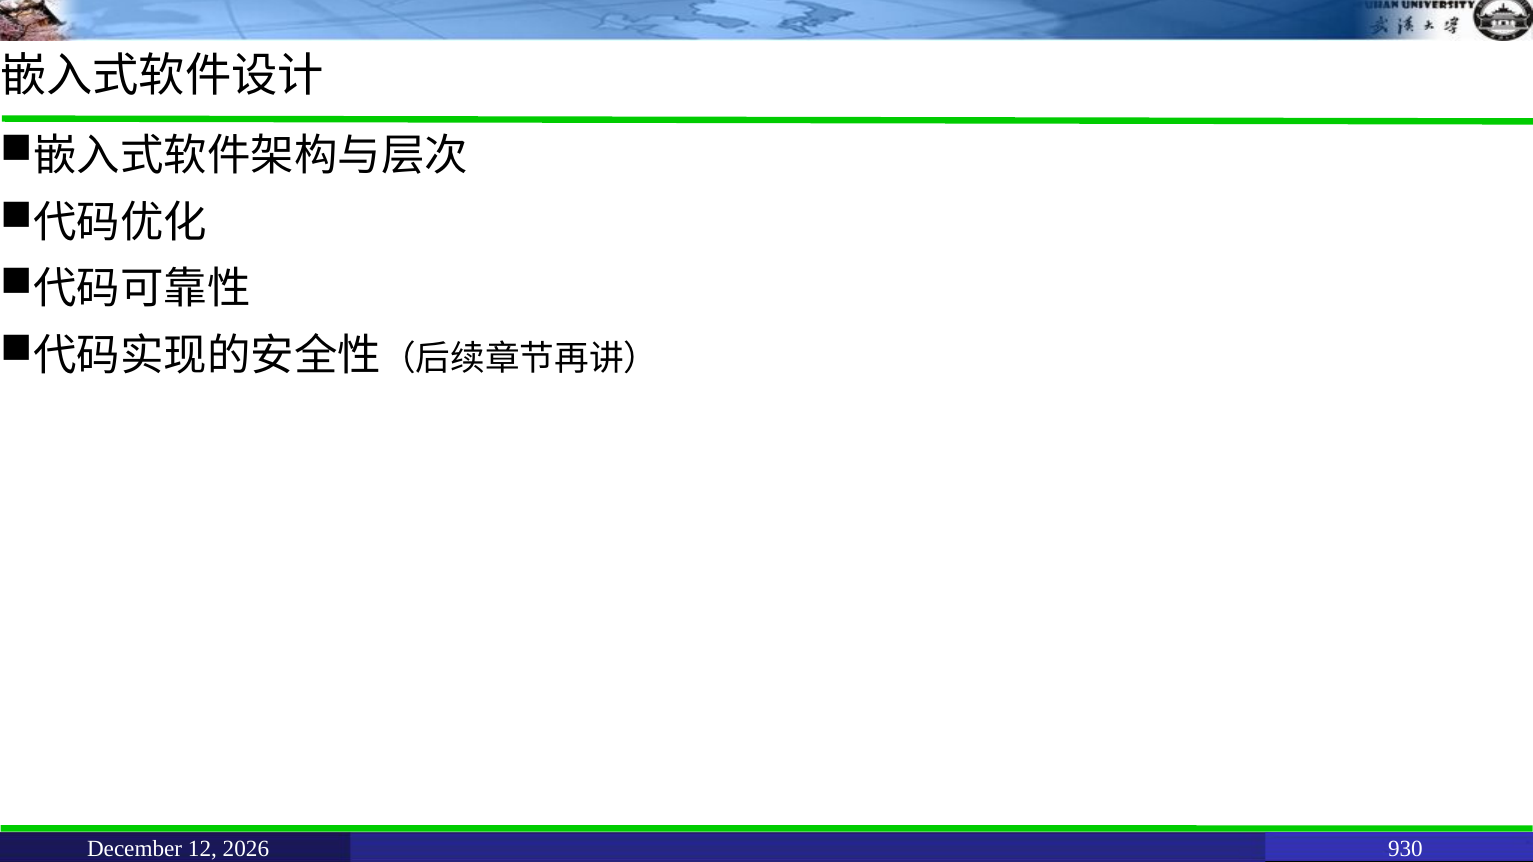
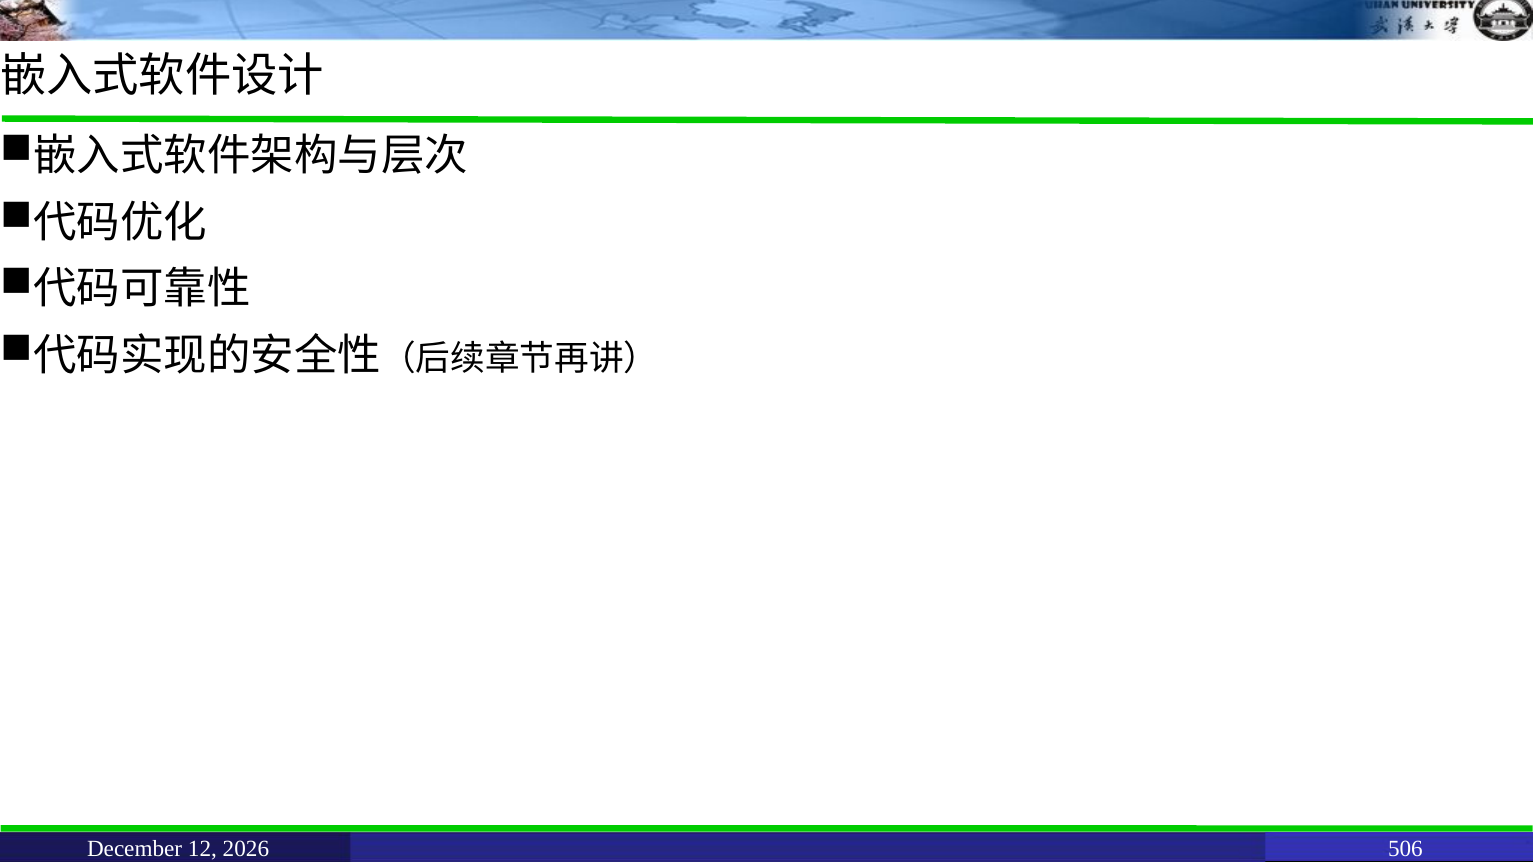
930: 930 -> 506
